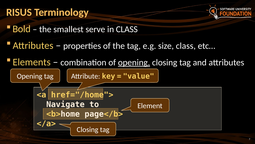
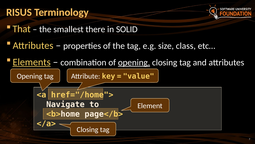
Bold: Bold -> That
serve: serve -> there
in CLASS: CLASS -> SOLID
Elements underline: none -> present
